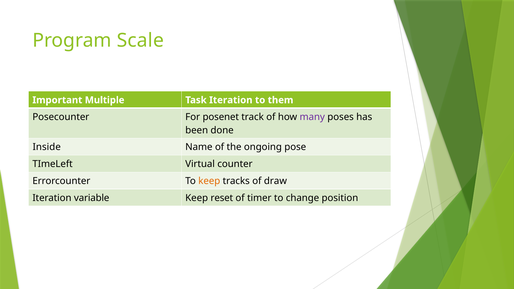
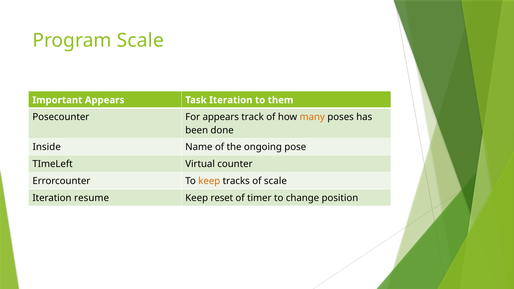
Important Multiple: Multiple -> Appears
For posenet: posenet -> appears
many colour: purple -> orange
of draw: draw -> scale
variable: variable -> resume
